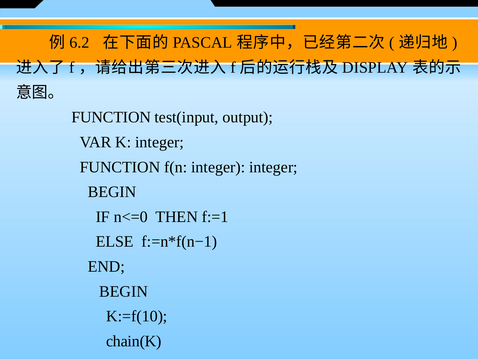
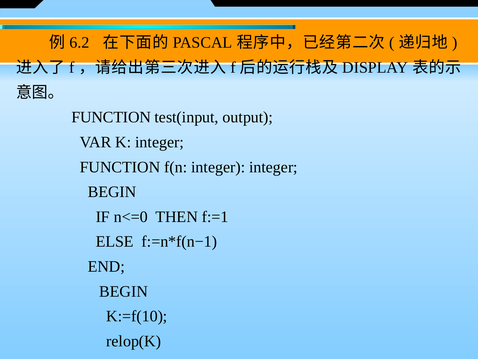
chain(K: chain(K -> relop(K
